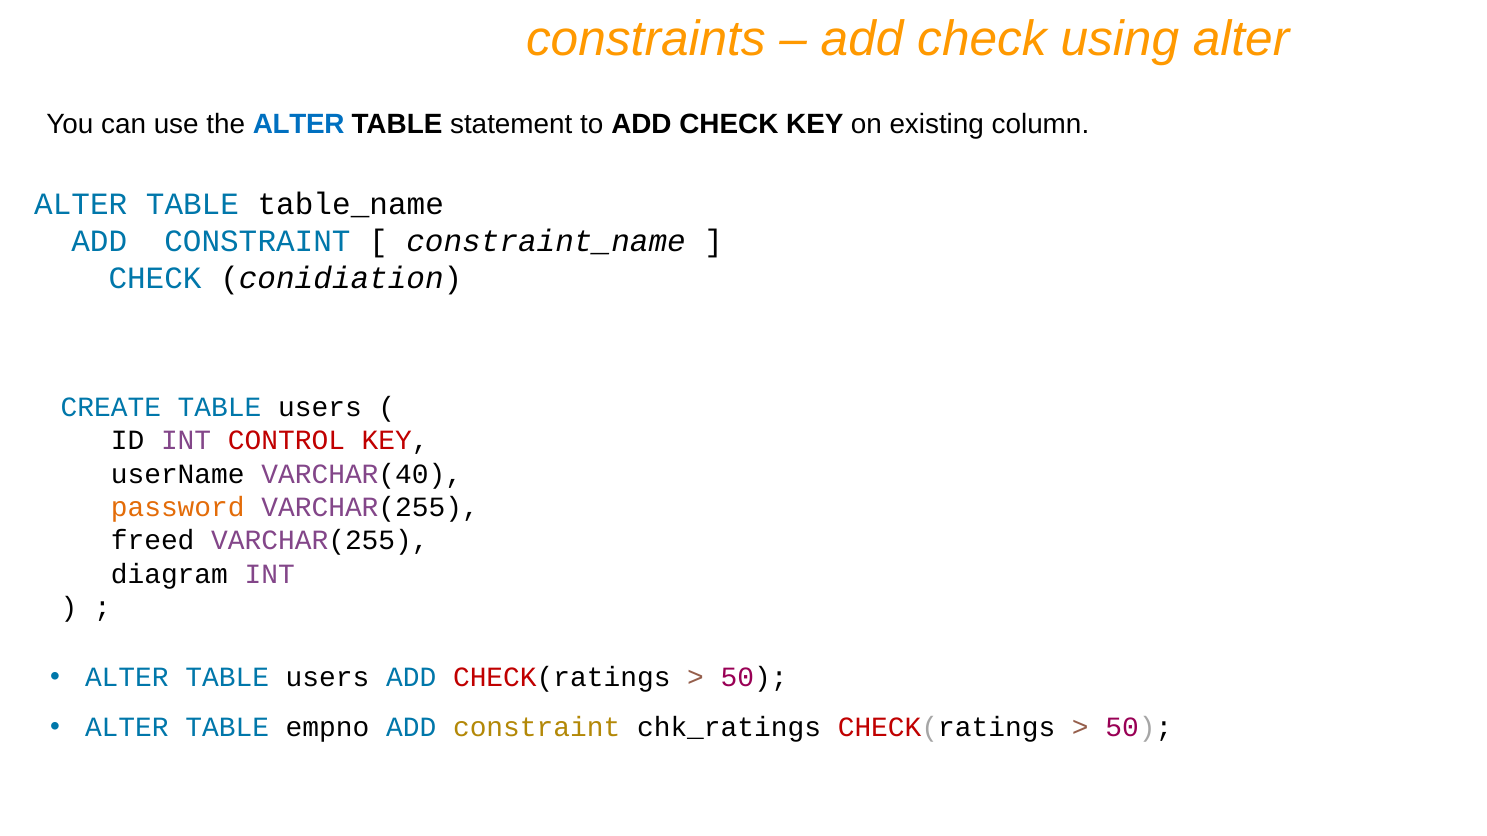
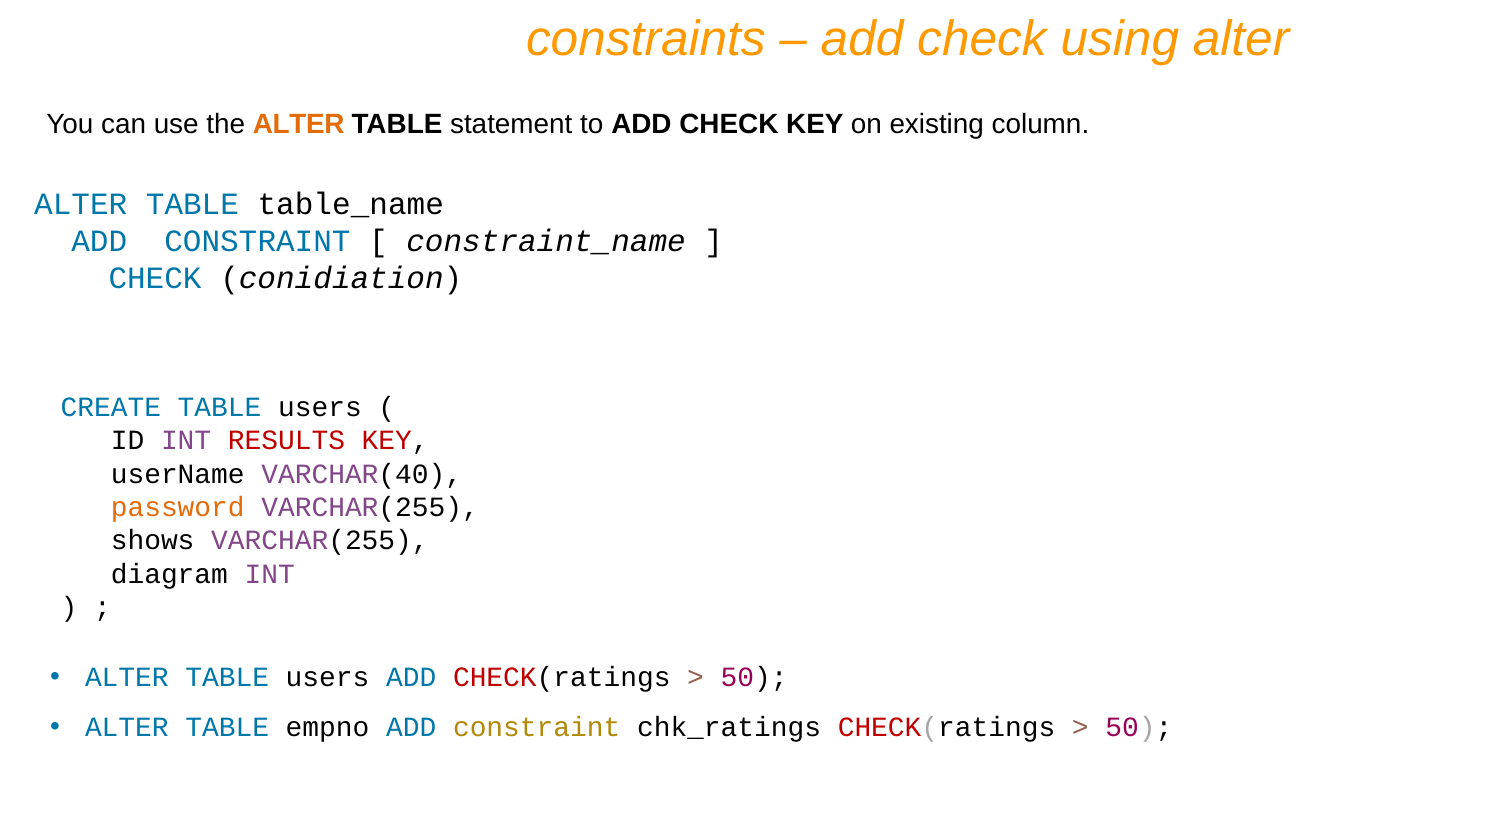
ALTER at (299, 124) colour: blue -> orange
CONTROL: CONTROL -> RESULTS
freed: freed -> shows
